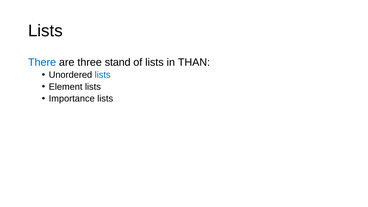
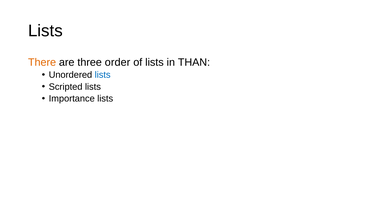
There colour: blue -> orange
stand: stand -> order
Element: Element -> Scripted
